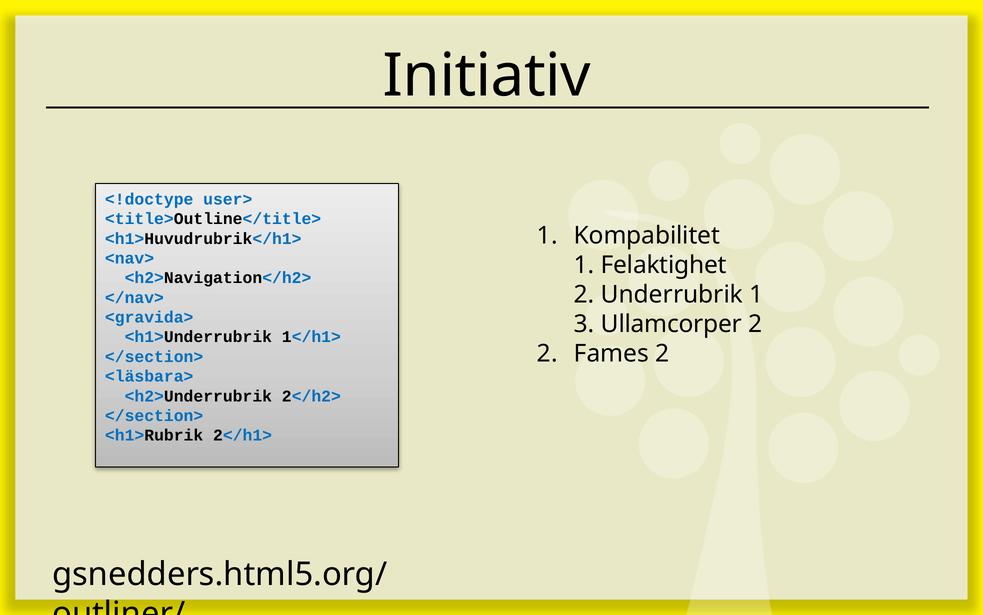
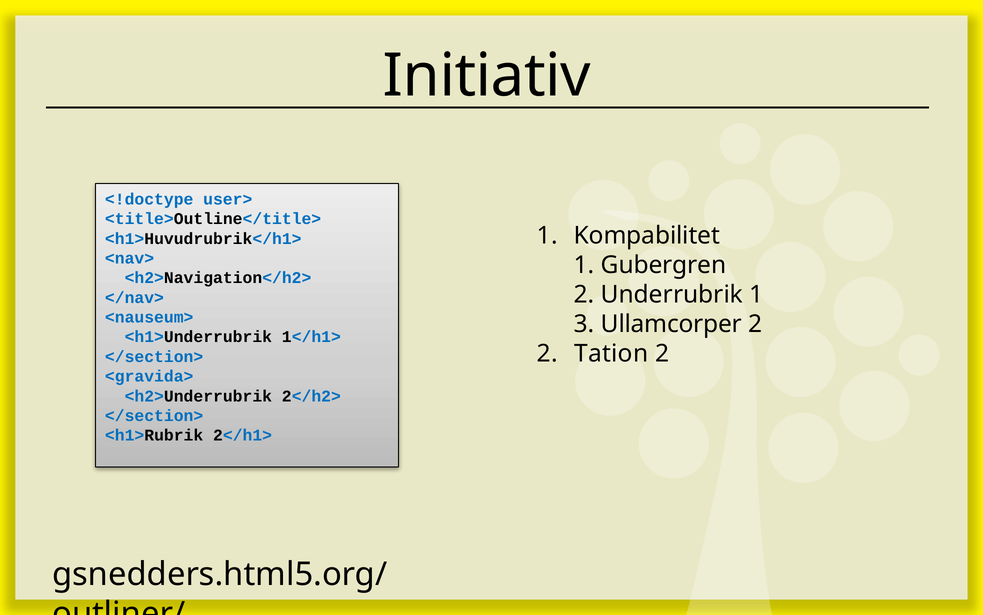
Felaktighet: Felaktighet -> Gubergren
<gravida>: <gravida> -> <nauseum>
Fames: Fames -> Tation
<läsbara>: <läsbara> -> <gravida>
